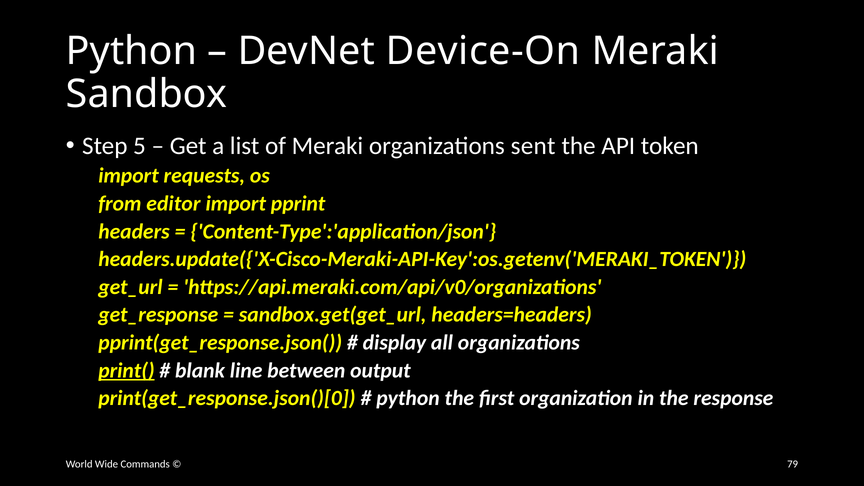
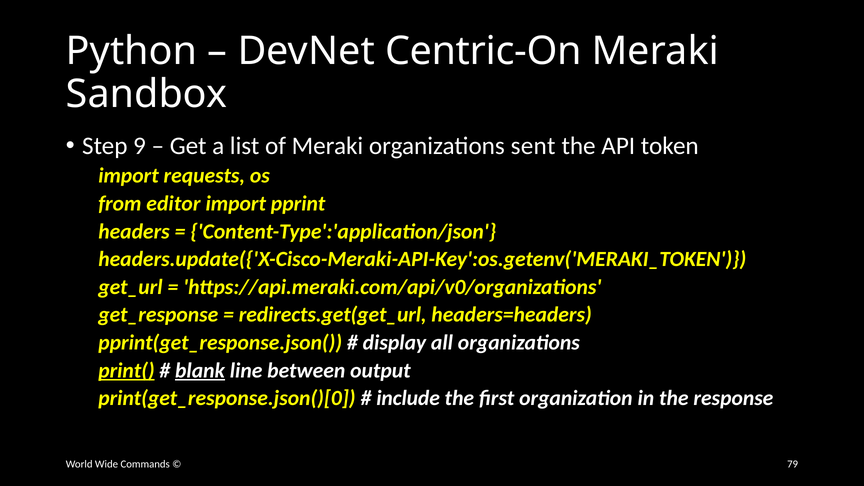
Device-On: Device-On -> Centric-On
5: 5 -> 9
sandbox.get(get_url: sandbox.get(get_url -> redirects.get(get_url
blank underline: none -> present
python at (408, 398): python -> include
